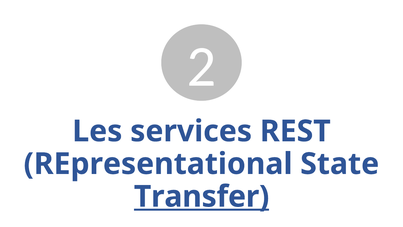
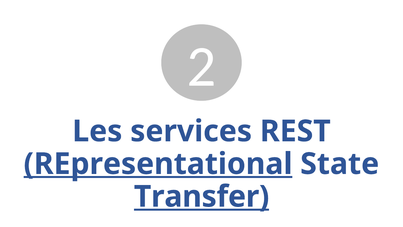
REpresentational underline: none -> present
